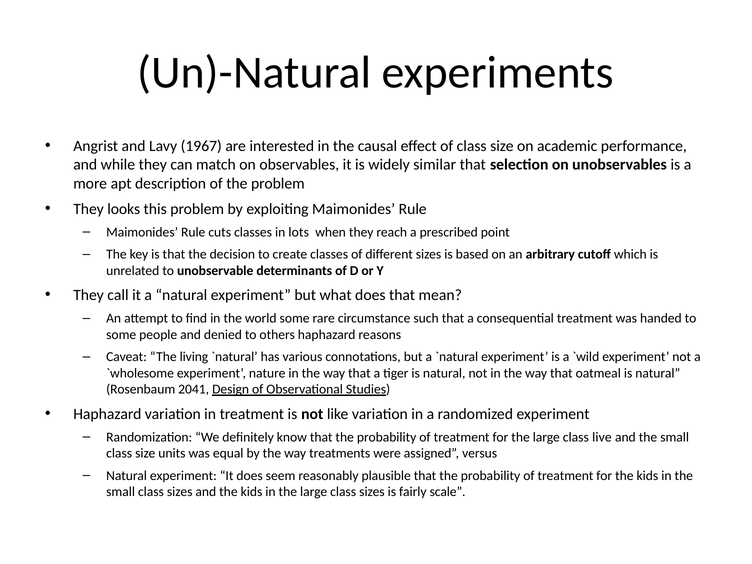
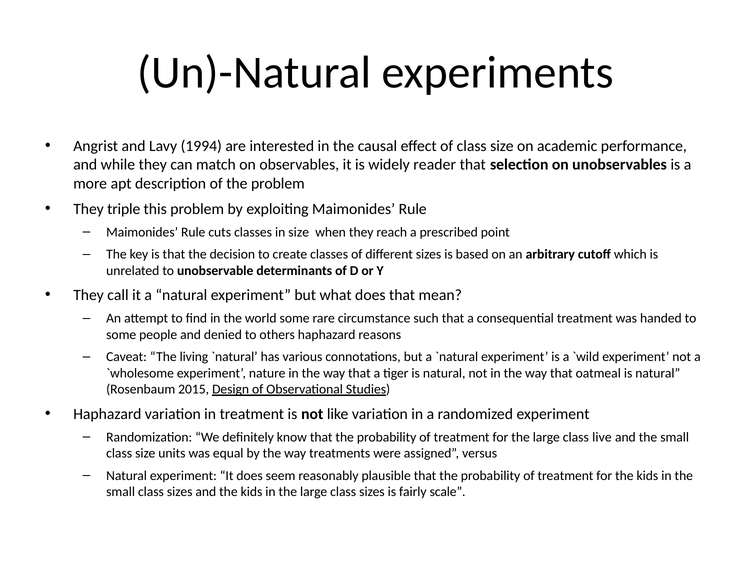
1967: 1967 -> 1994
similar: similar -> reader
looks: looks -> triple
in lots: lots -> size
2041: 2041 -> 2015
